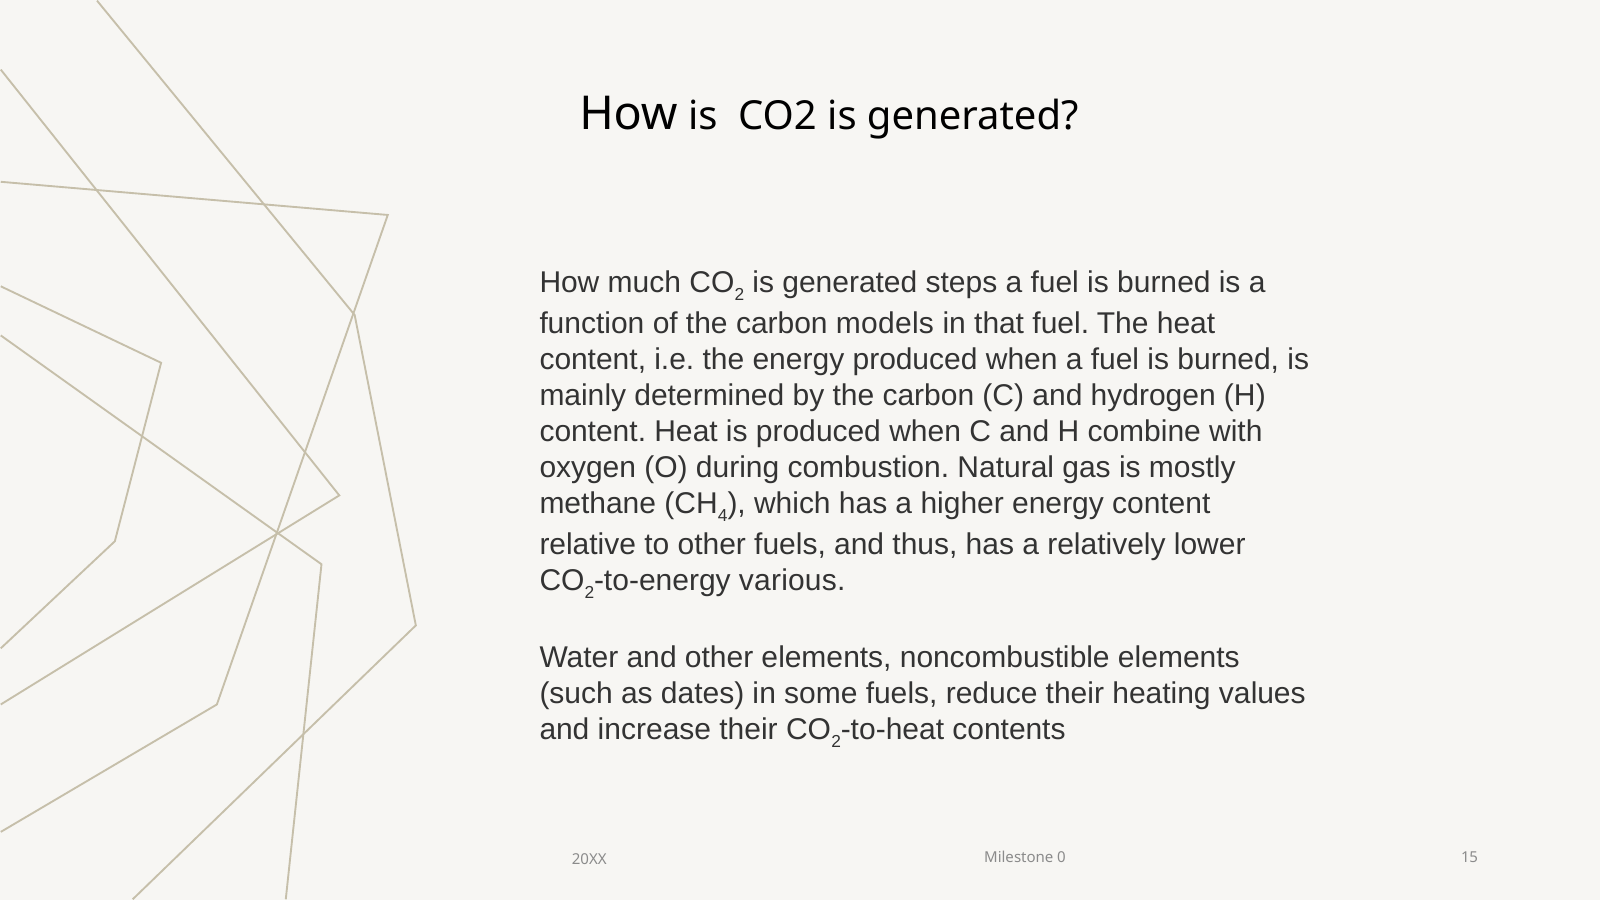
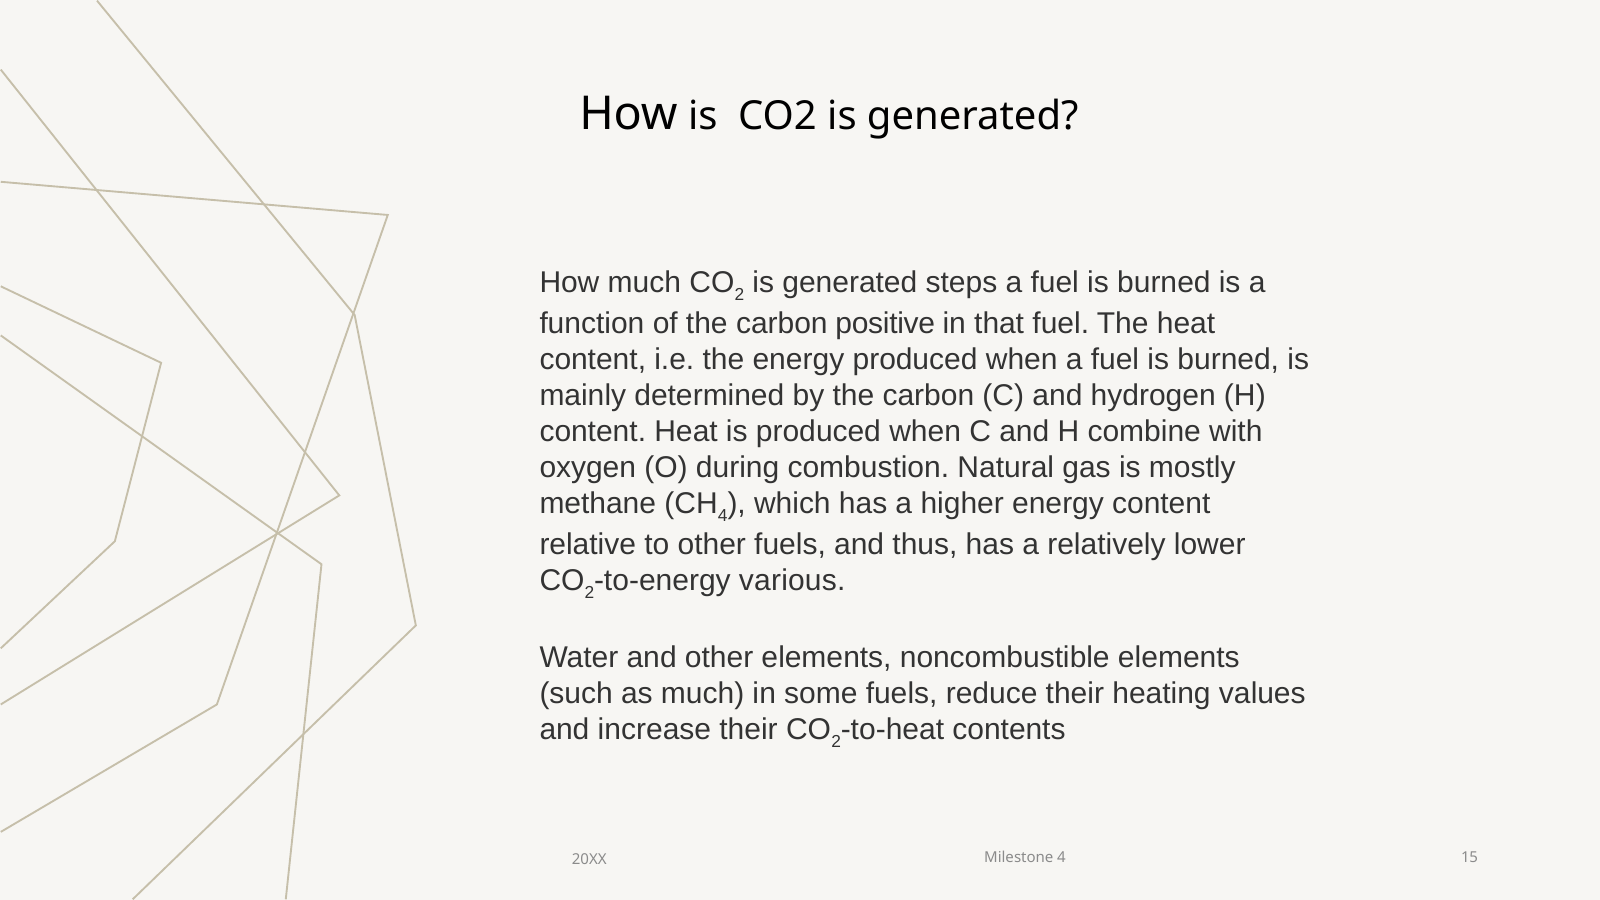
models: models -> positive
as dates: dates -> much
Milestone 0: 0 -> 4
